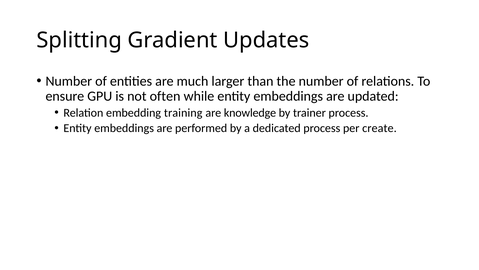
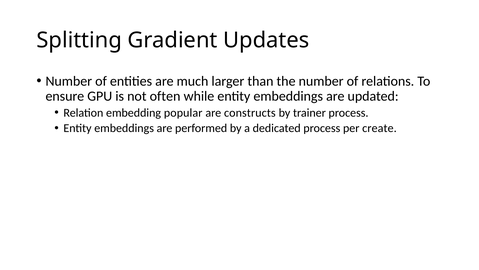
training: training -> popular
knowledge: knowledge -> constructs
